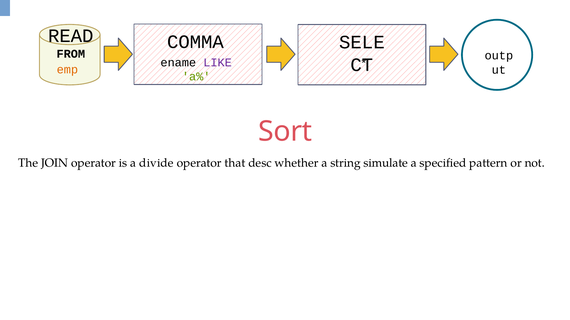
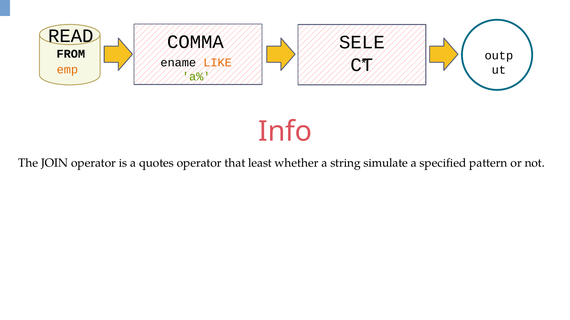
LIKE colour: purple -> orange
Sort: Sort -> Info
divide: divide -> quotes
desc: desc -> least
